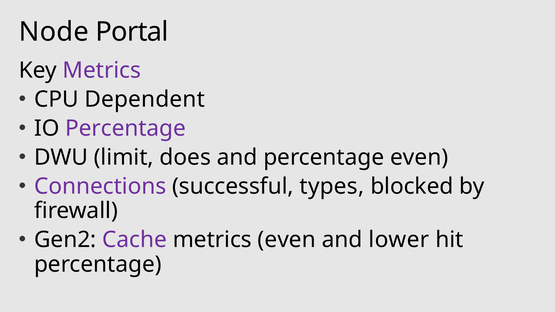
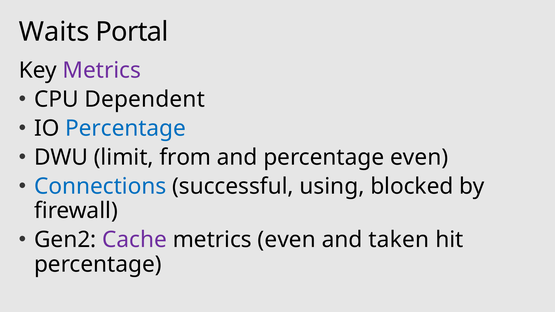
Node: Node -> Waits
Percentage at (126, 128) colour: purple -> blue
does: does -> from
Connections colour: purple -> blue
types: types -> using
lower: lower -> taken
